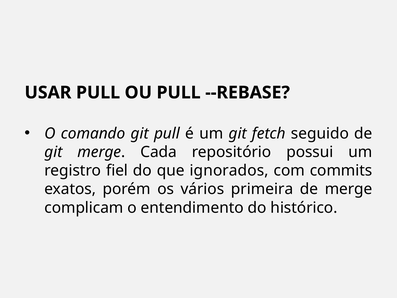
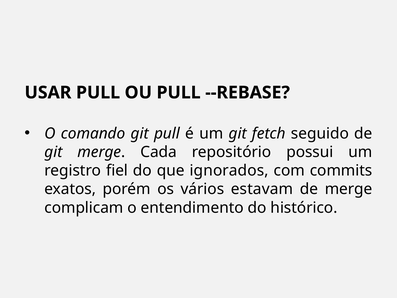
primeira: primeira -> estavam
